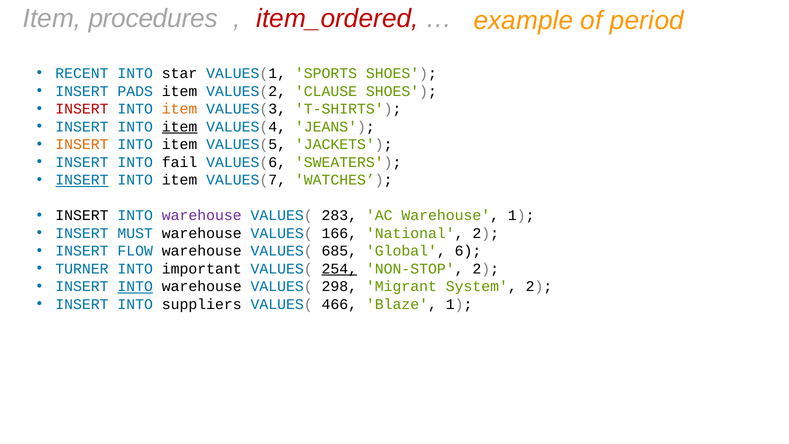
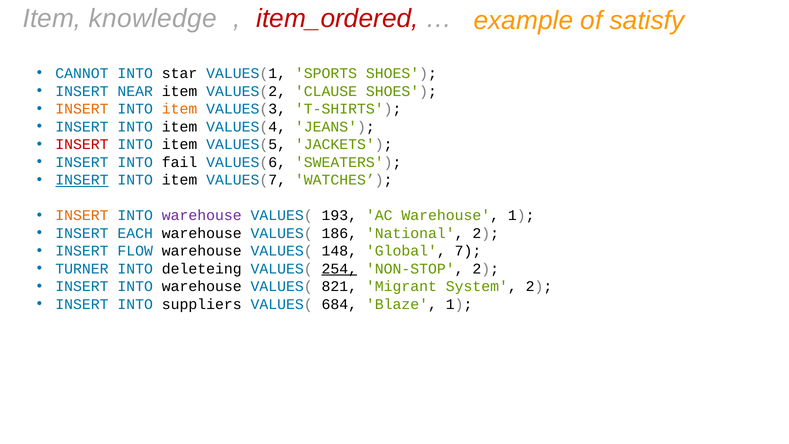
procedures: procedures -> knowledge
period: period -> satisfy
RECENT: RECENT -> CANNOT
PADS: PADS -> NEAR
INSERT at (82, 109) colour: red -> orange
item at (180, 127) underline: present -> none
INSERT at (82, 144) colour: orange -> red
INSERT at (82, 215) colour: black -> orange
283: 283 -> 193
MUST: MUST -> EACH
166: 166 -> 186
685: 685 -> 148
6: 6 -> 7
important: important -> deleteing
INTO at (135, 286) underline: present -> none
298: 298 -> 821
466: 466 -> 684
